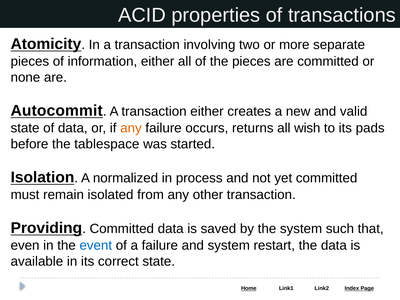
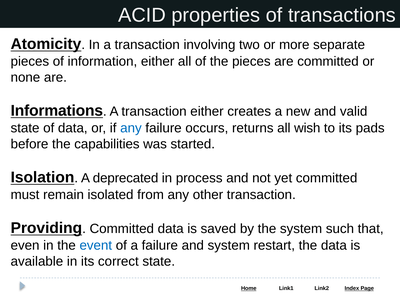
Autocommit: Autocommit -> Informations
any at (131, 128) colour: orange -> blue
tablespace: tablespace -> capabilities
normalized: normalized -> deprecated
